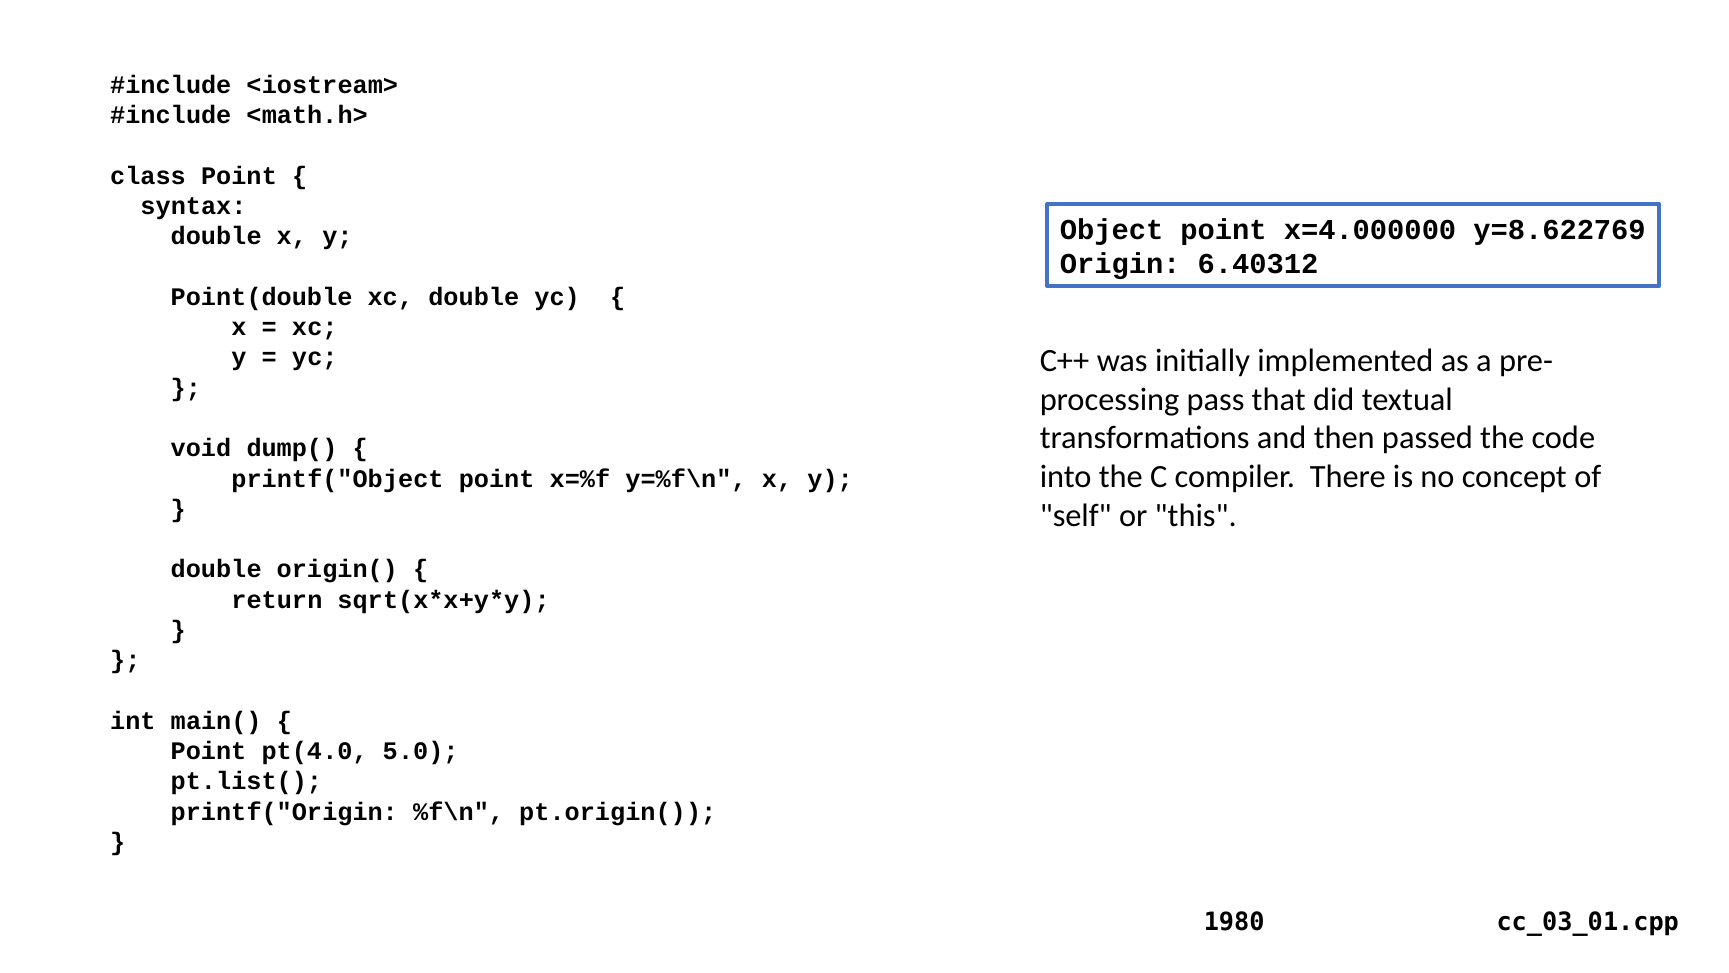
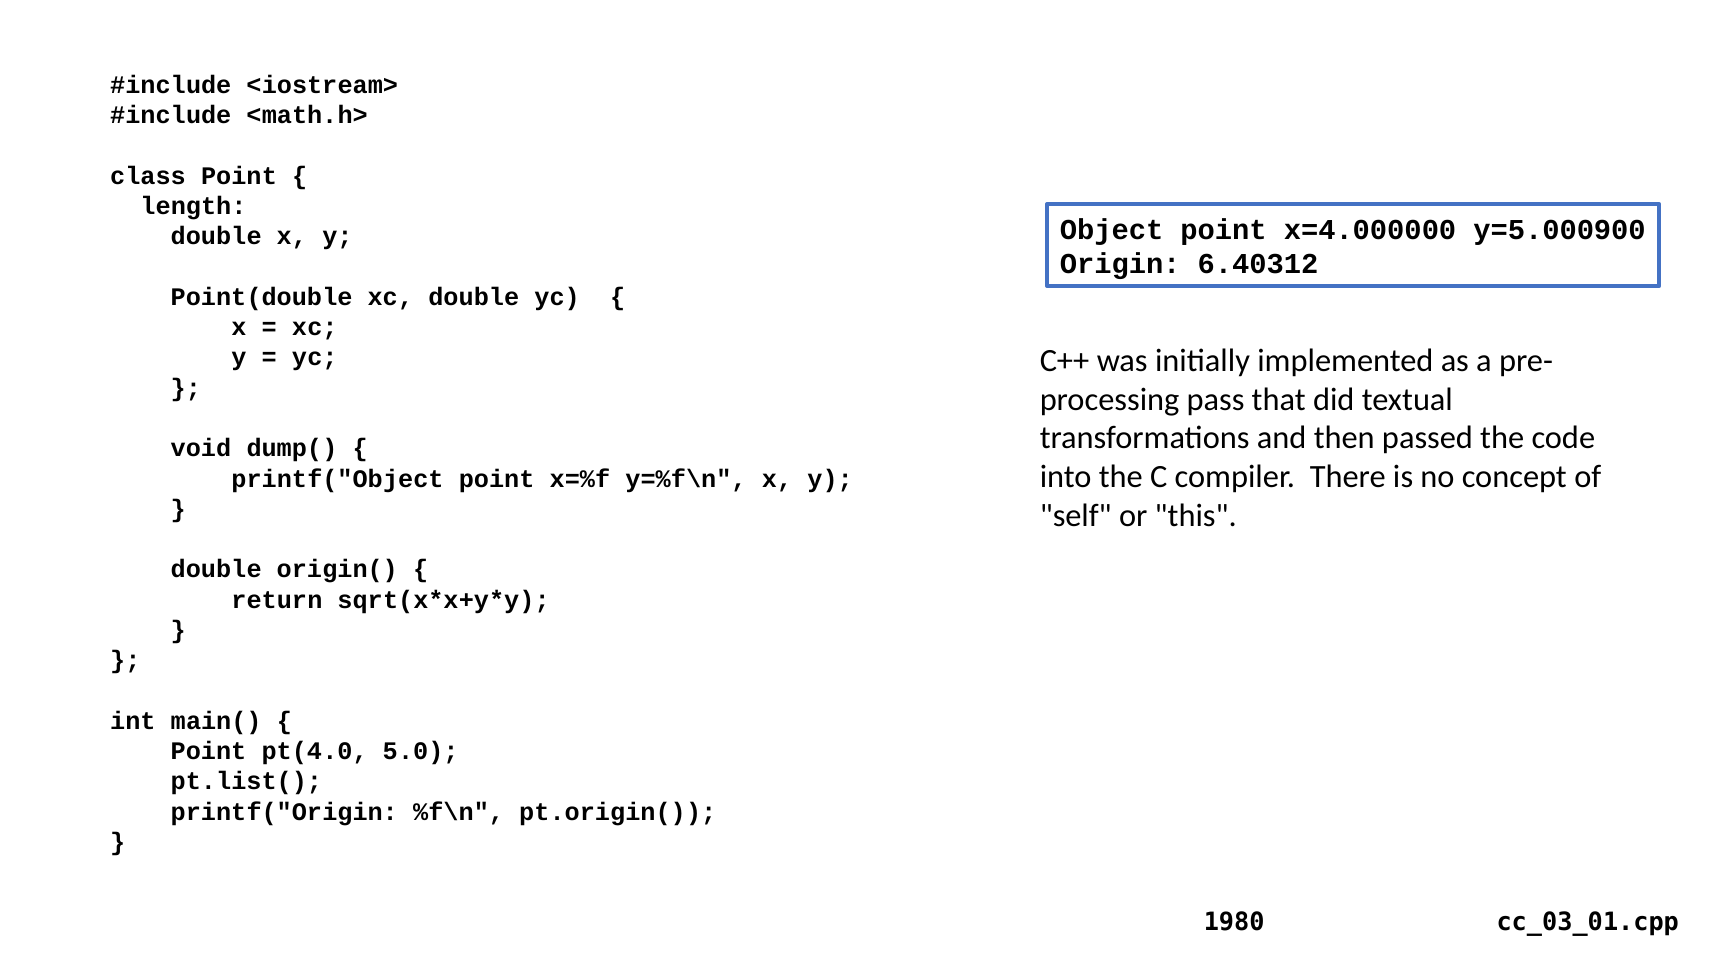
syntax: syntax -> length
y=8.622769: y=8.622769 -> y=5.000900
